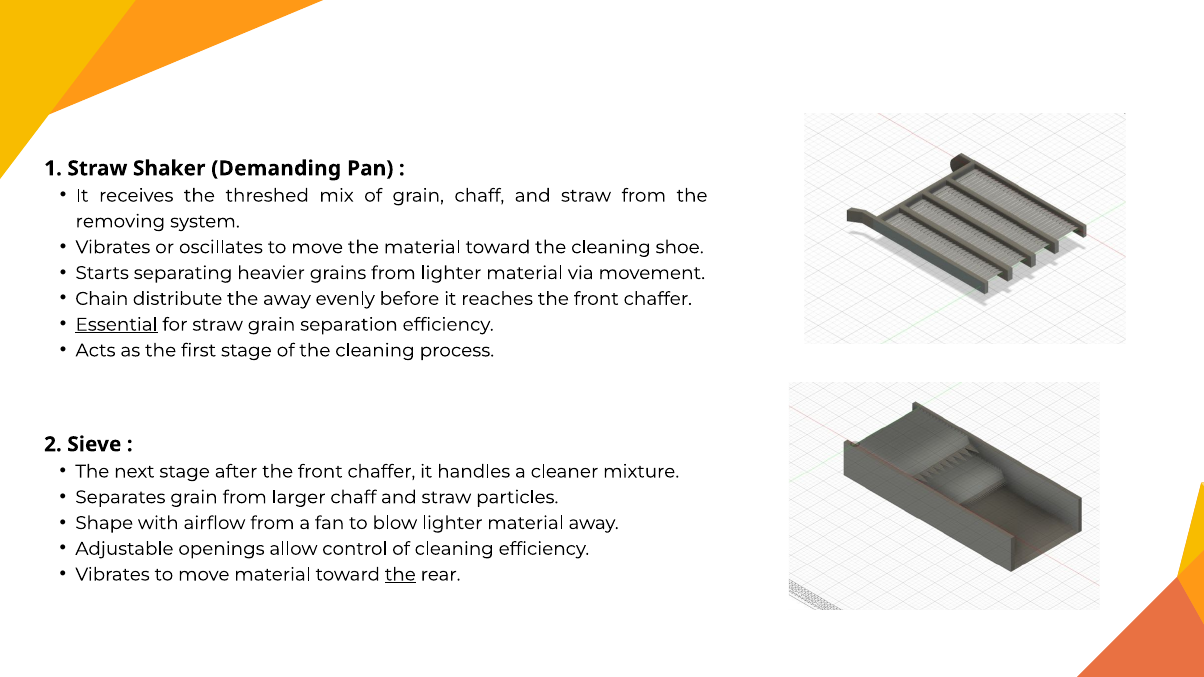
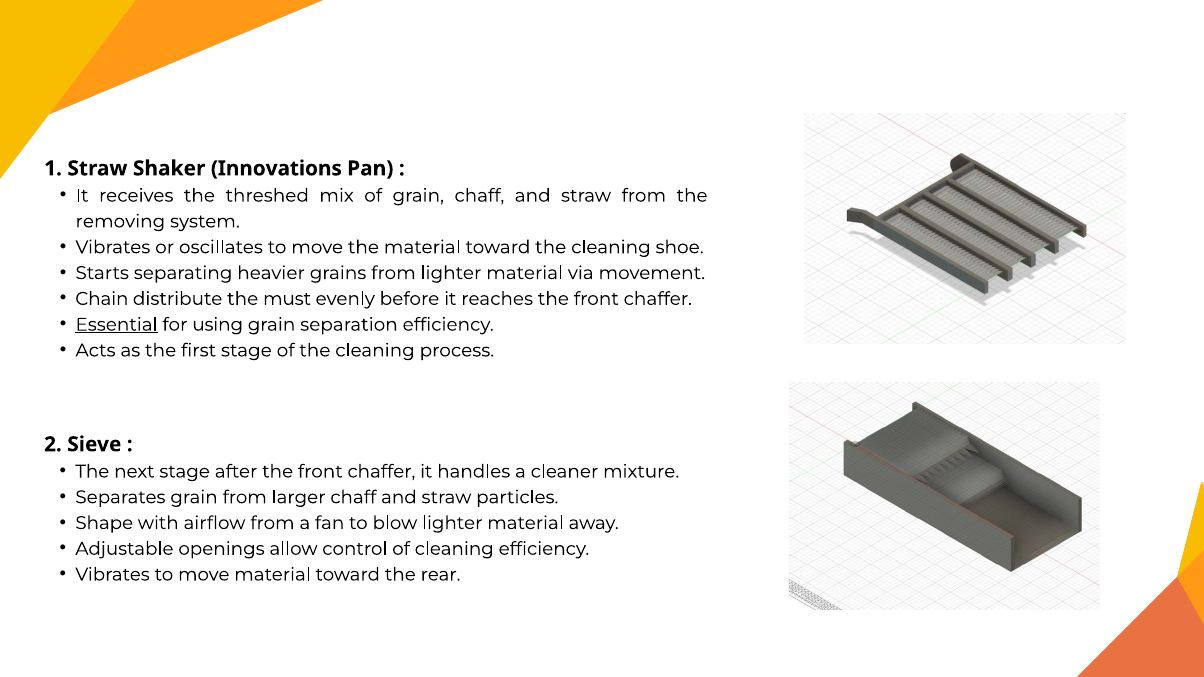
Demanding: Demanding -> Innovations
the away: away -> must
for straw: straw -> using
the at (400, 575) underline: present -> none
